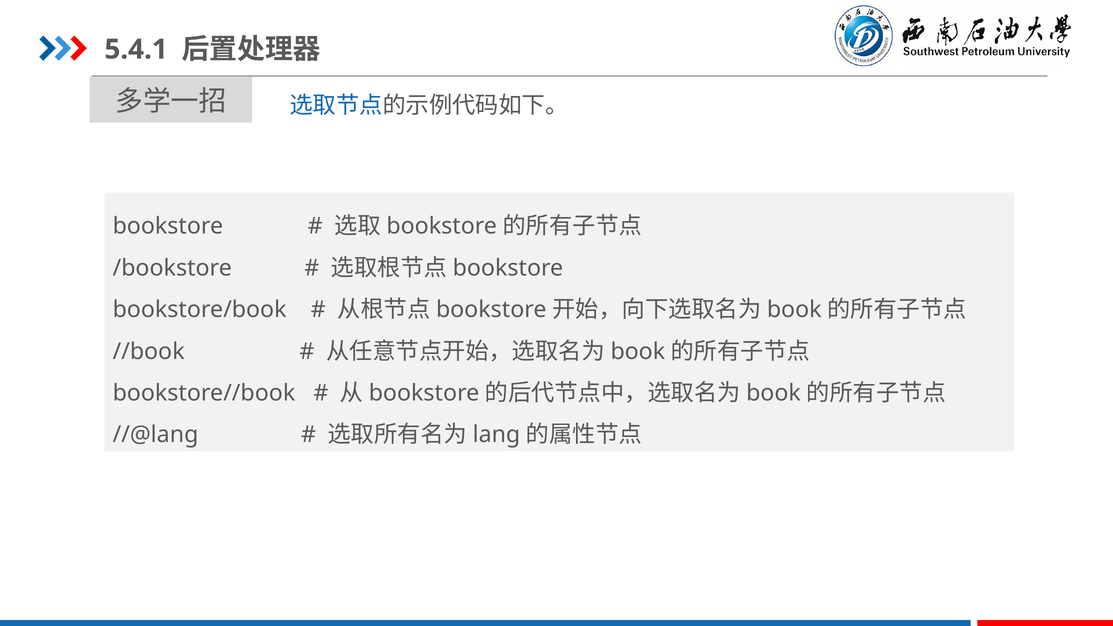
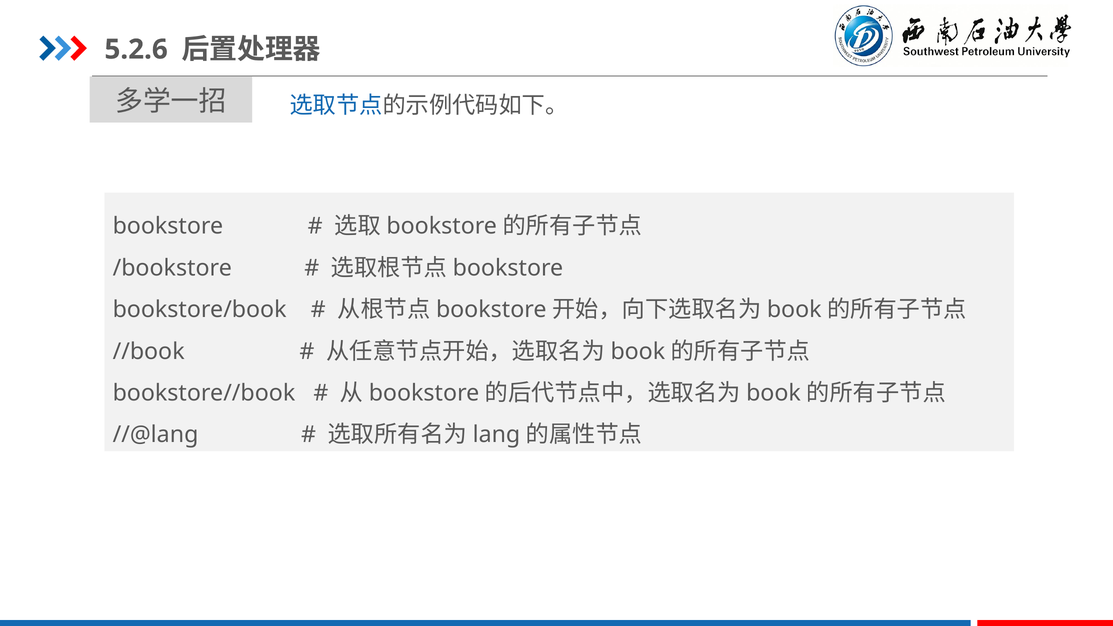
5.4.1: 5.4.1 -> 5.2.6
